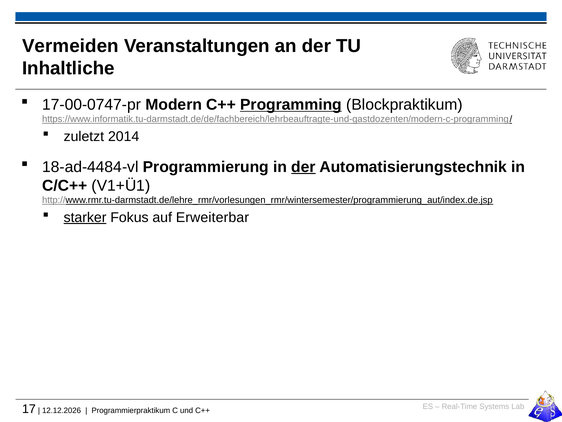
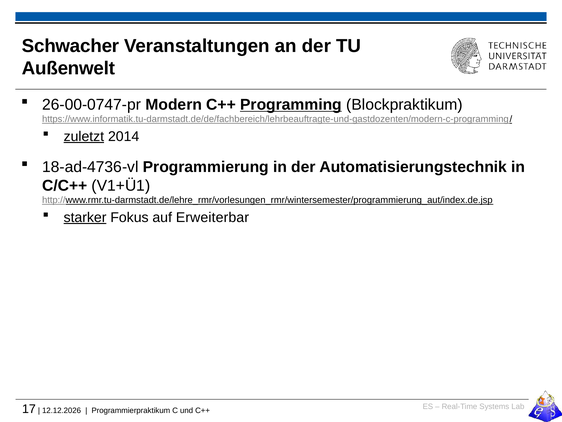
Vermeiden: Vermeiden -> Schwacher
Inhaltliche: Inhaltliche -> Außenwelt
17-00-0747-pr: 17-00-0747-pr -> 26-00-0747-pr
zuletzt underline: none -> present
18-ad-4484-vl: 18-ad-4484-vl -> 18-ad-4736-vl
der at (303, 167) underline: present -> none
